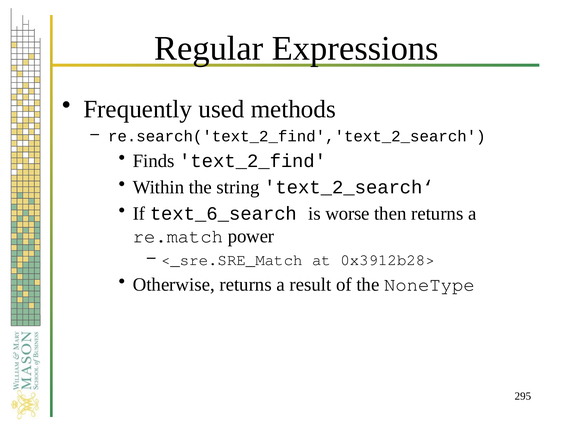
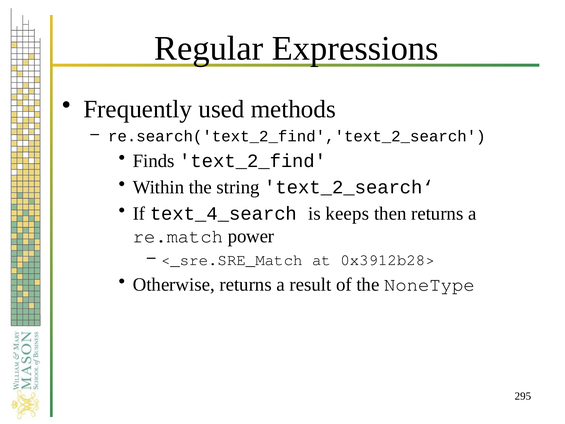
text_6_search: text_6_search -> text_4_search
worse: worse -> keeps
